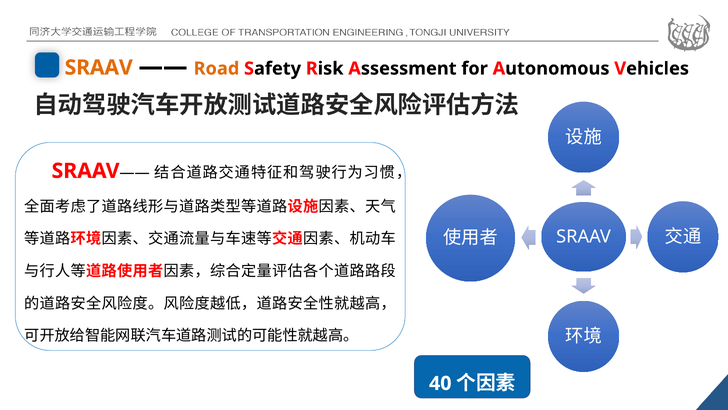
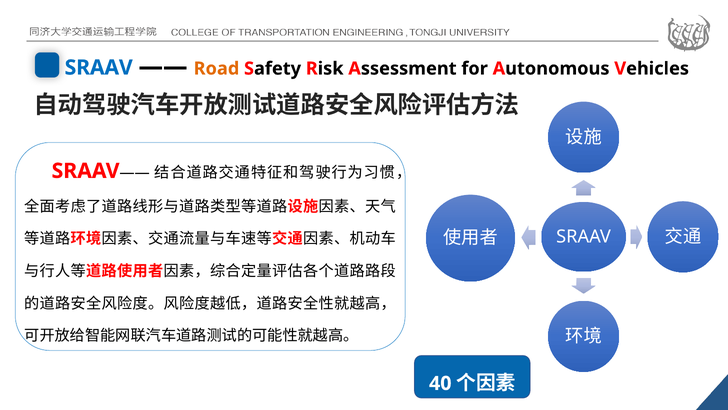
SRAAV at (99, 68) colour: orange -> blue
